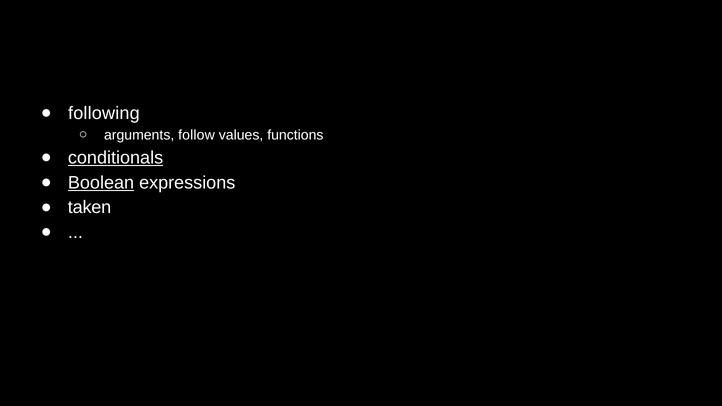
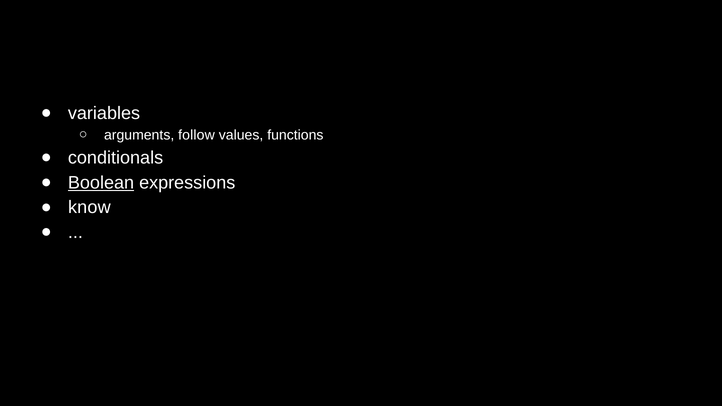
following: following -> variables
conditionals underline: present -> none
taken: taken -> know
